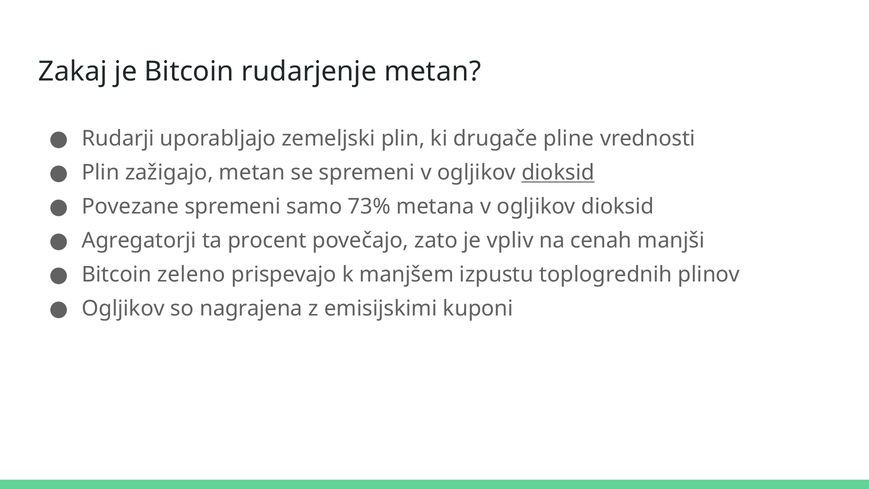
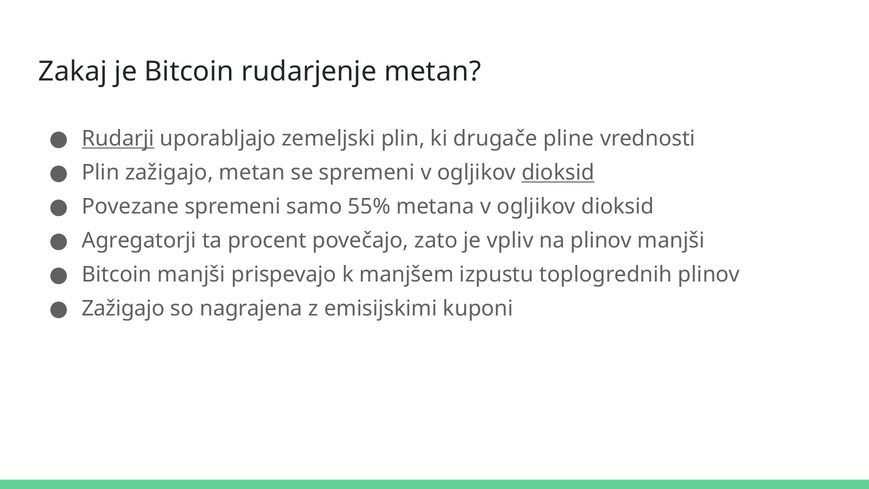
Rudarji underline: none -> present
73%: 73% -> 55%
na cenah: cenah -> plinov
Bitcoin zeleno: zeleno -> manjši
Ogljikov at (123, 308): Ogljikov -> Zažigajo
